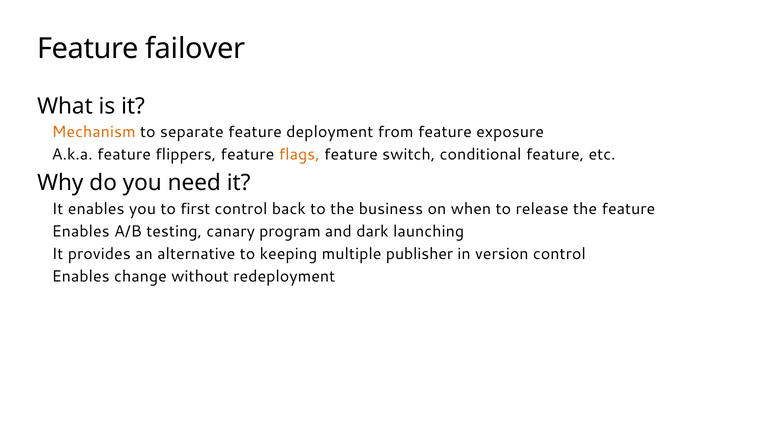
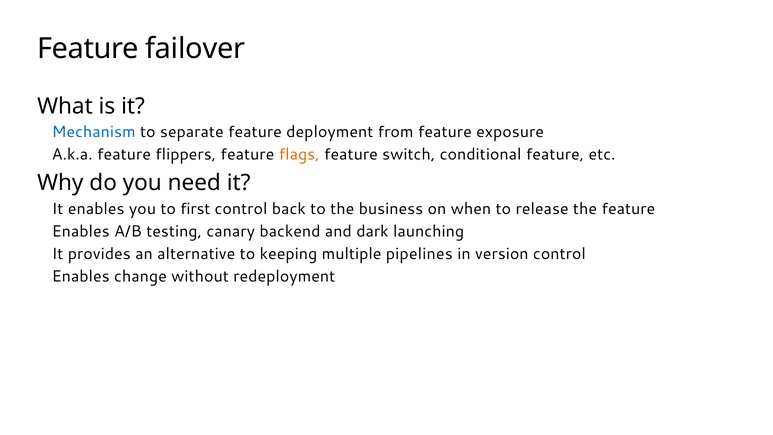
Mechanism colour: orange -> blue
program: program -> backend
publisher: publisher -> pipelines
